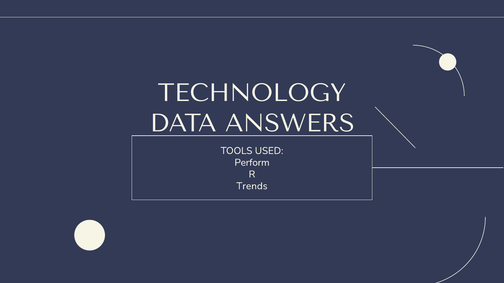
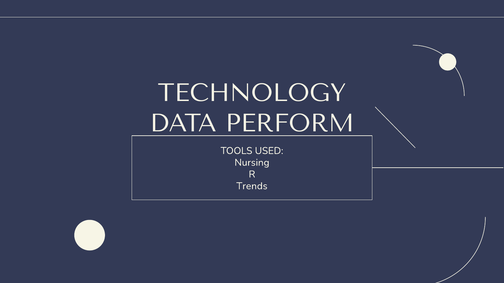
ANSWERS: ANSWERS -> PERFORM
Perform: Perform -> Nursing
